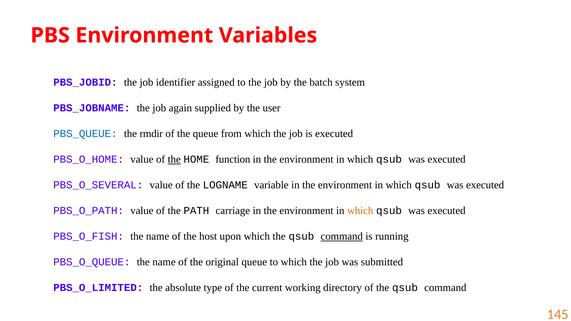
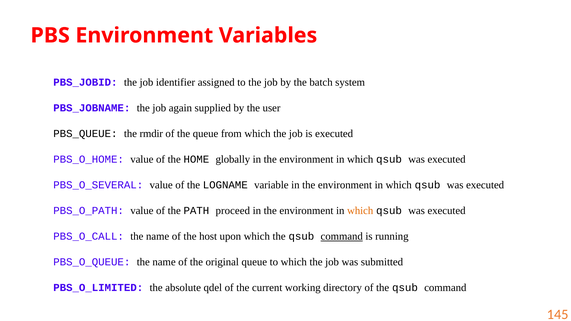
PBS_QUEUE colour: blue -> black
the at (174, 159) underline: present -> none
function: function -> globally
carriage: carriage -> proceed
PBS_O_FISH: PBS_O_FISH -> PBS_O_CALL
type: type -> qdel
